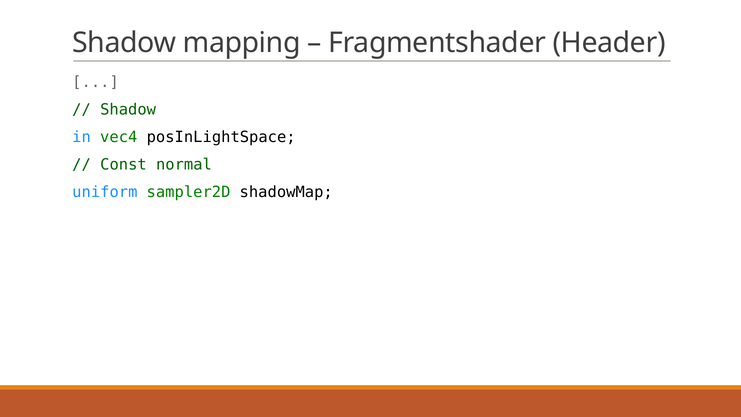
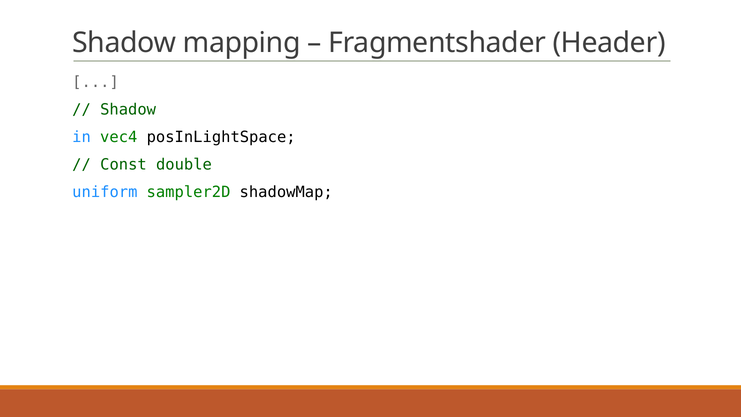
normal: normal -> double
